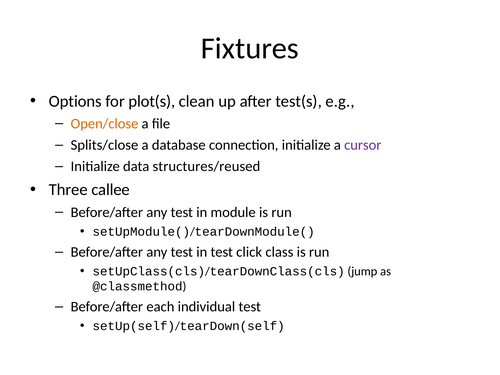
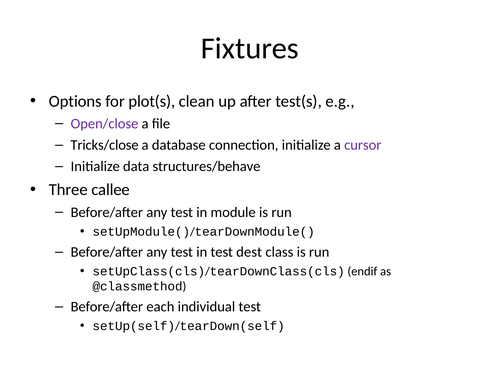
Open/close colour: orange -> purple
Splits/close: Splits/close -> Tricks/close
structures/reused: structures/reused -> structures/behave
click: click -> dest
jump: jump -> endif
